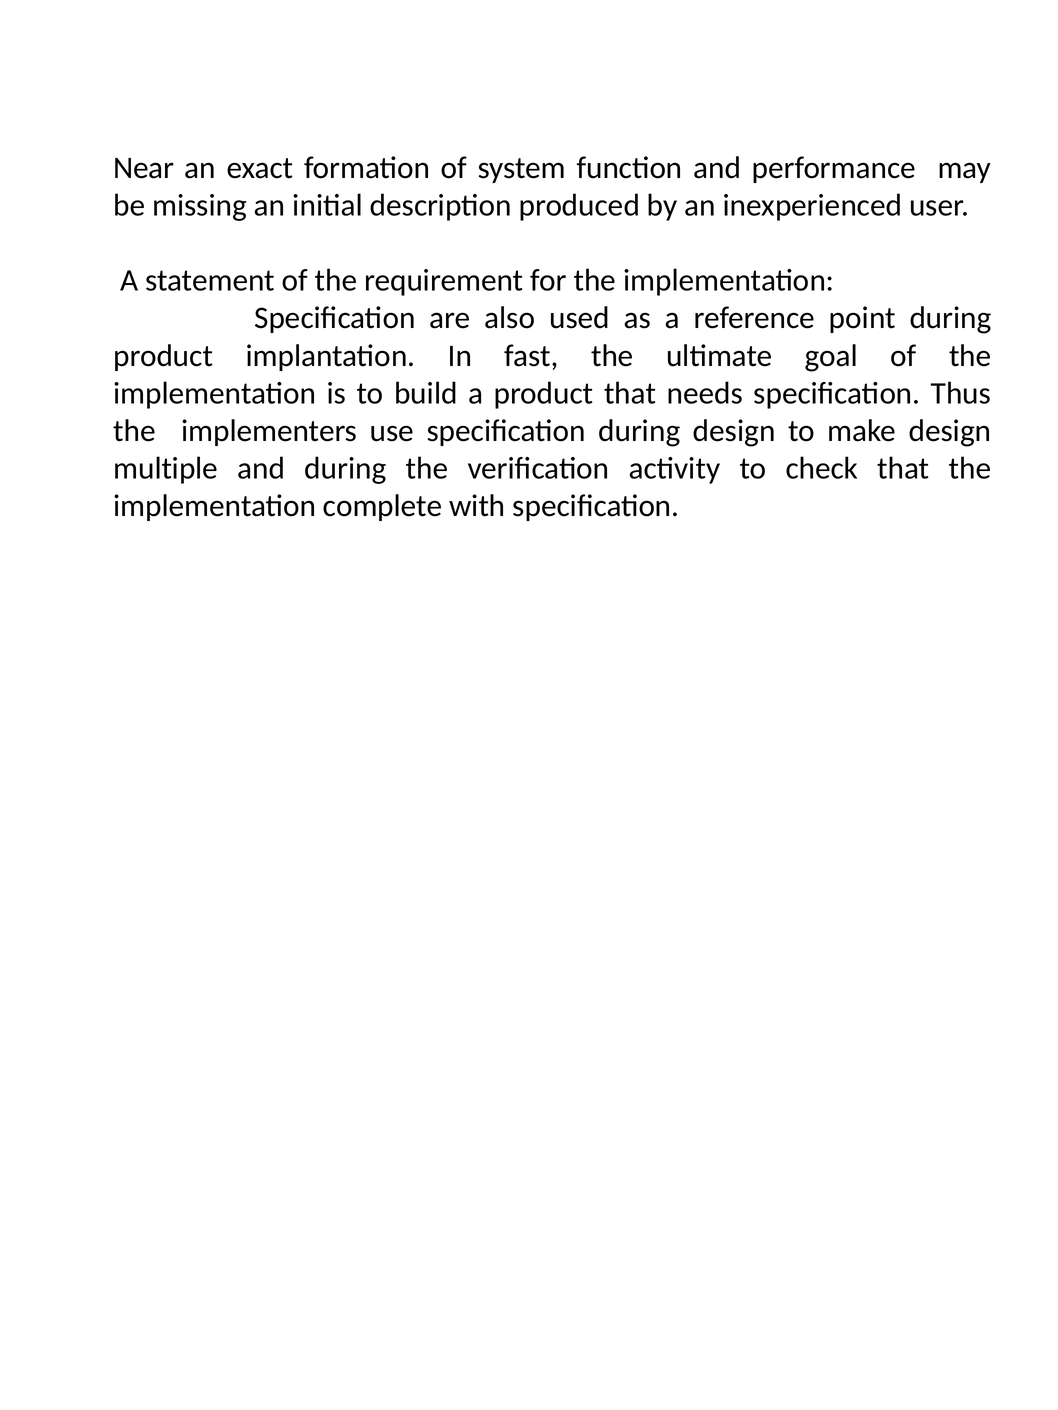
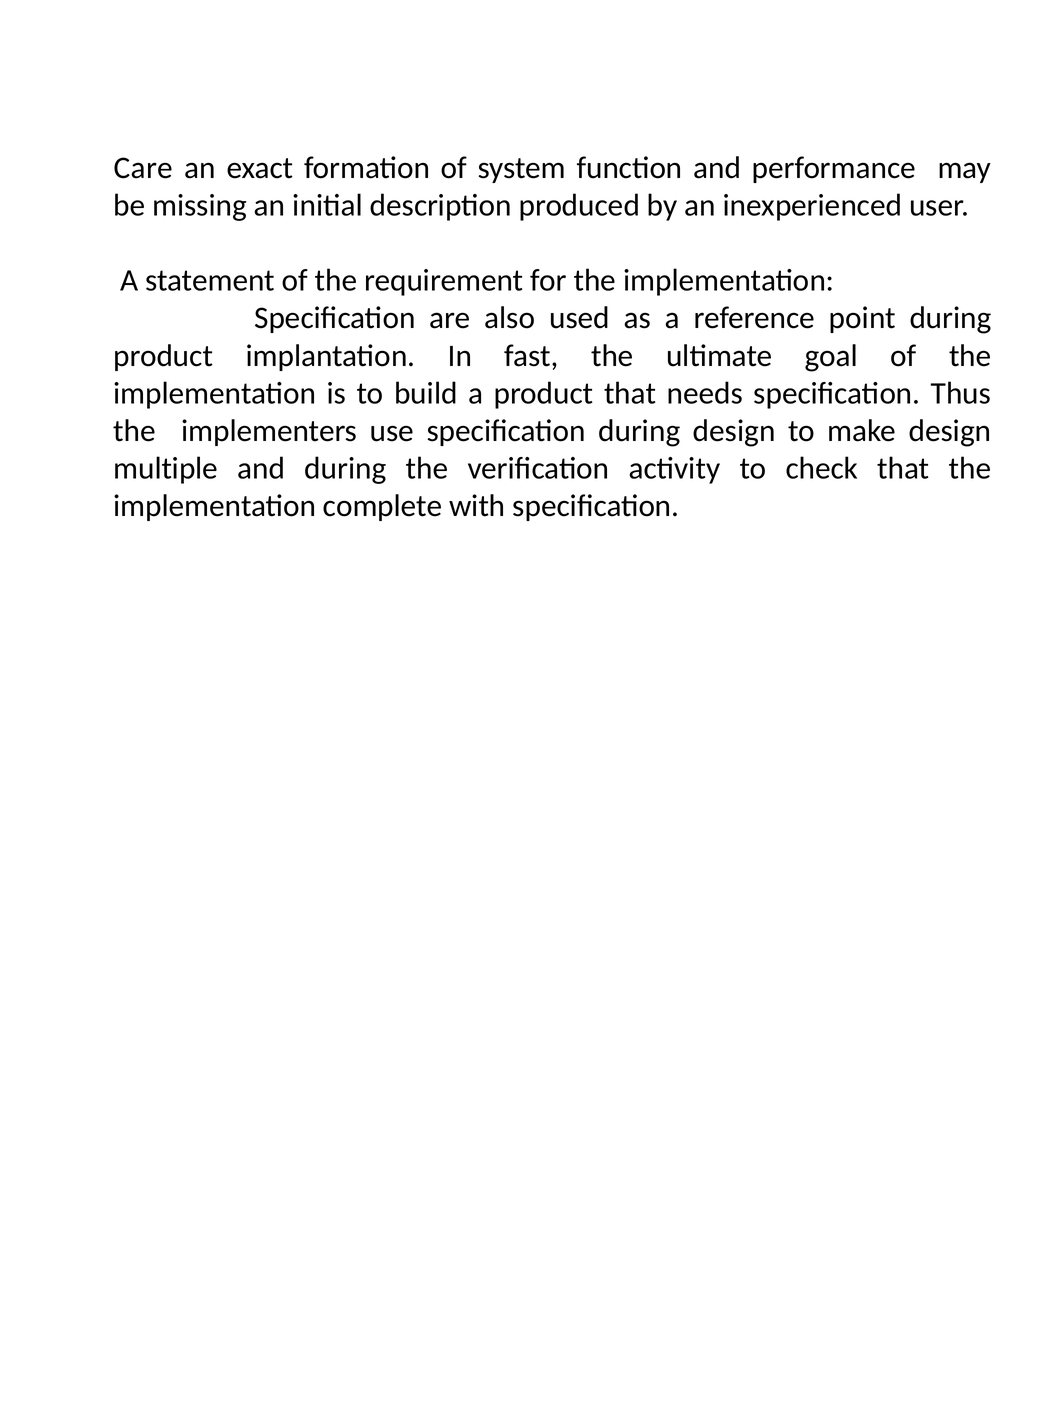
Near: Near -> Care
